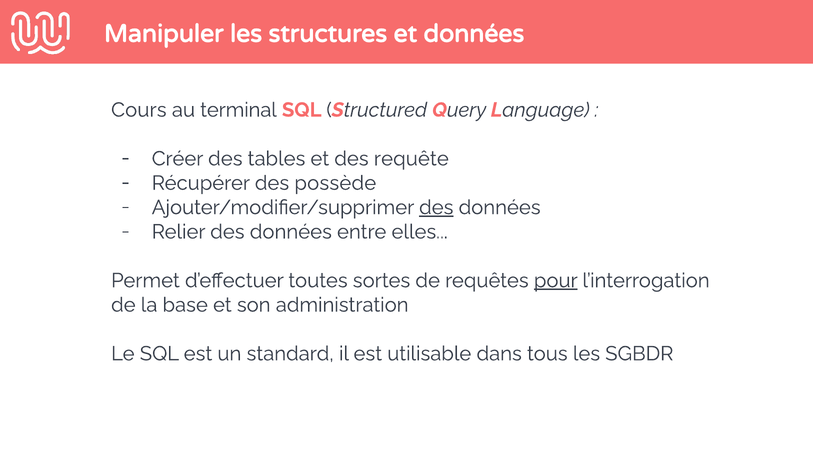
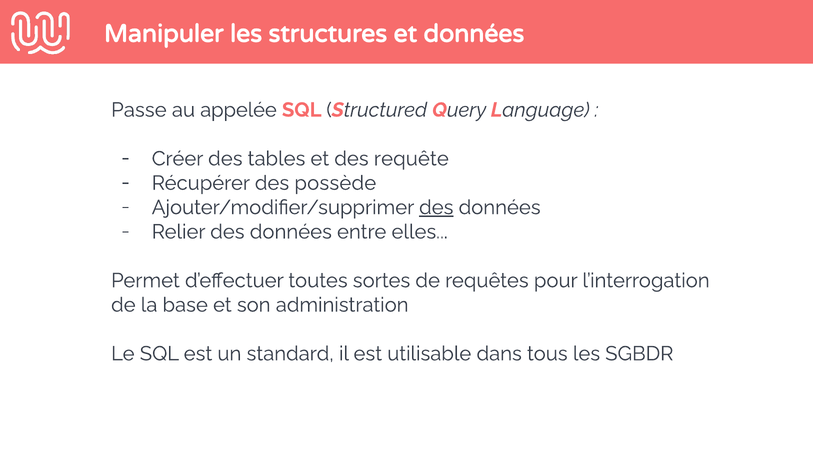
Cours: Cours -> Passe
terminal: terminal -> appelée
pour underline: present -> none
